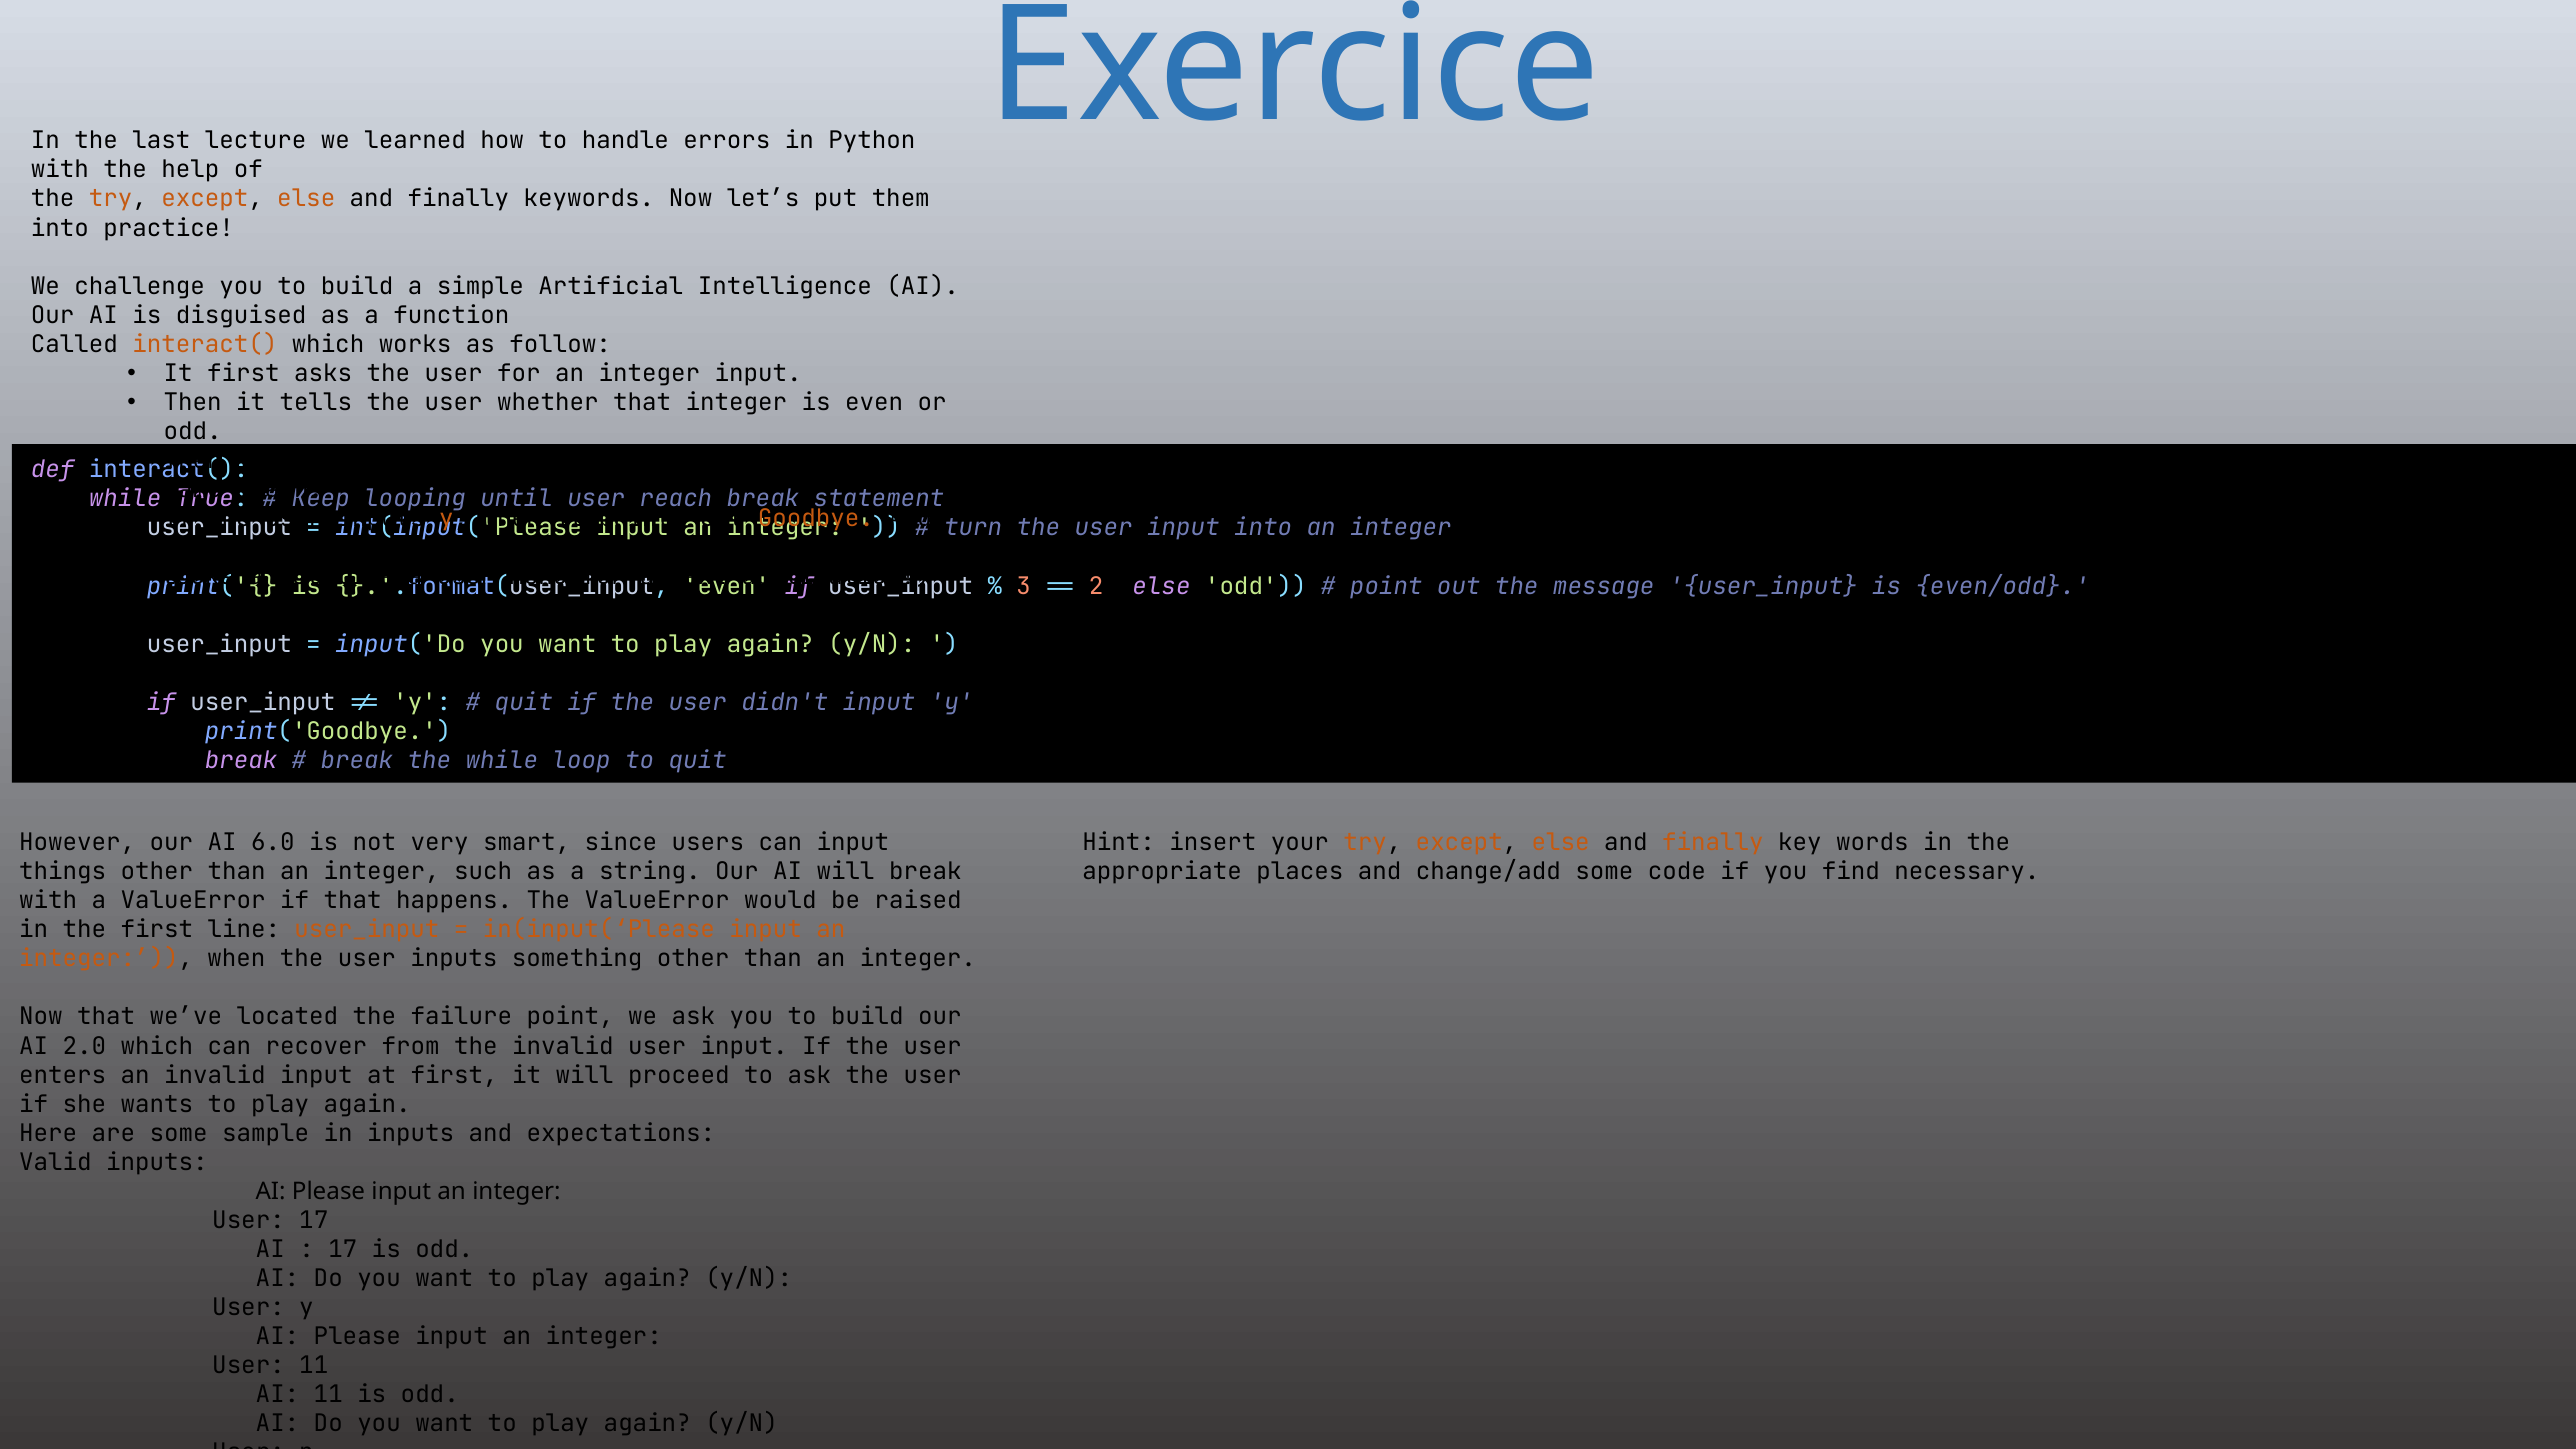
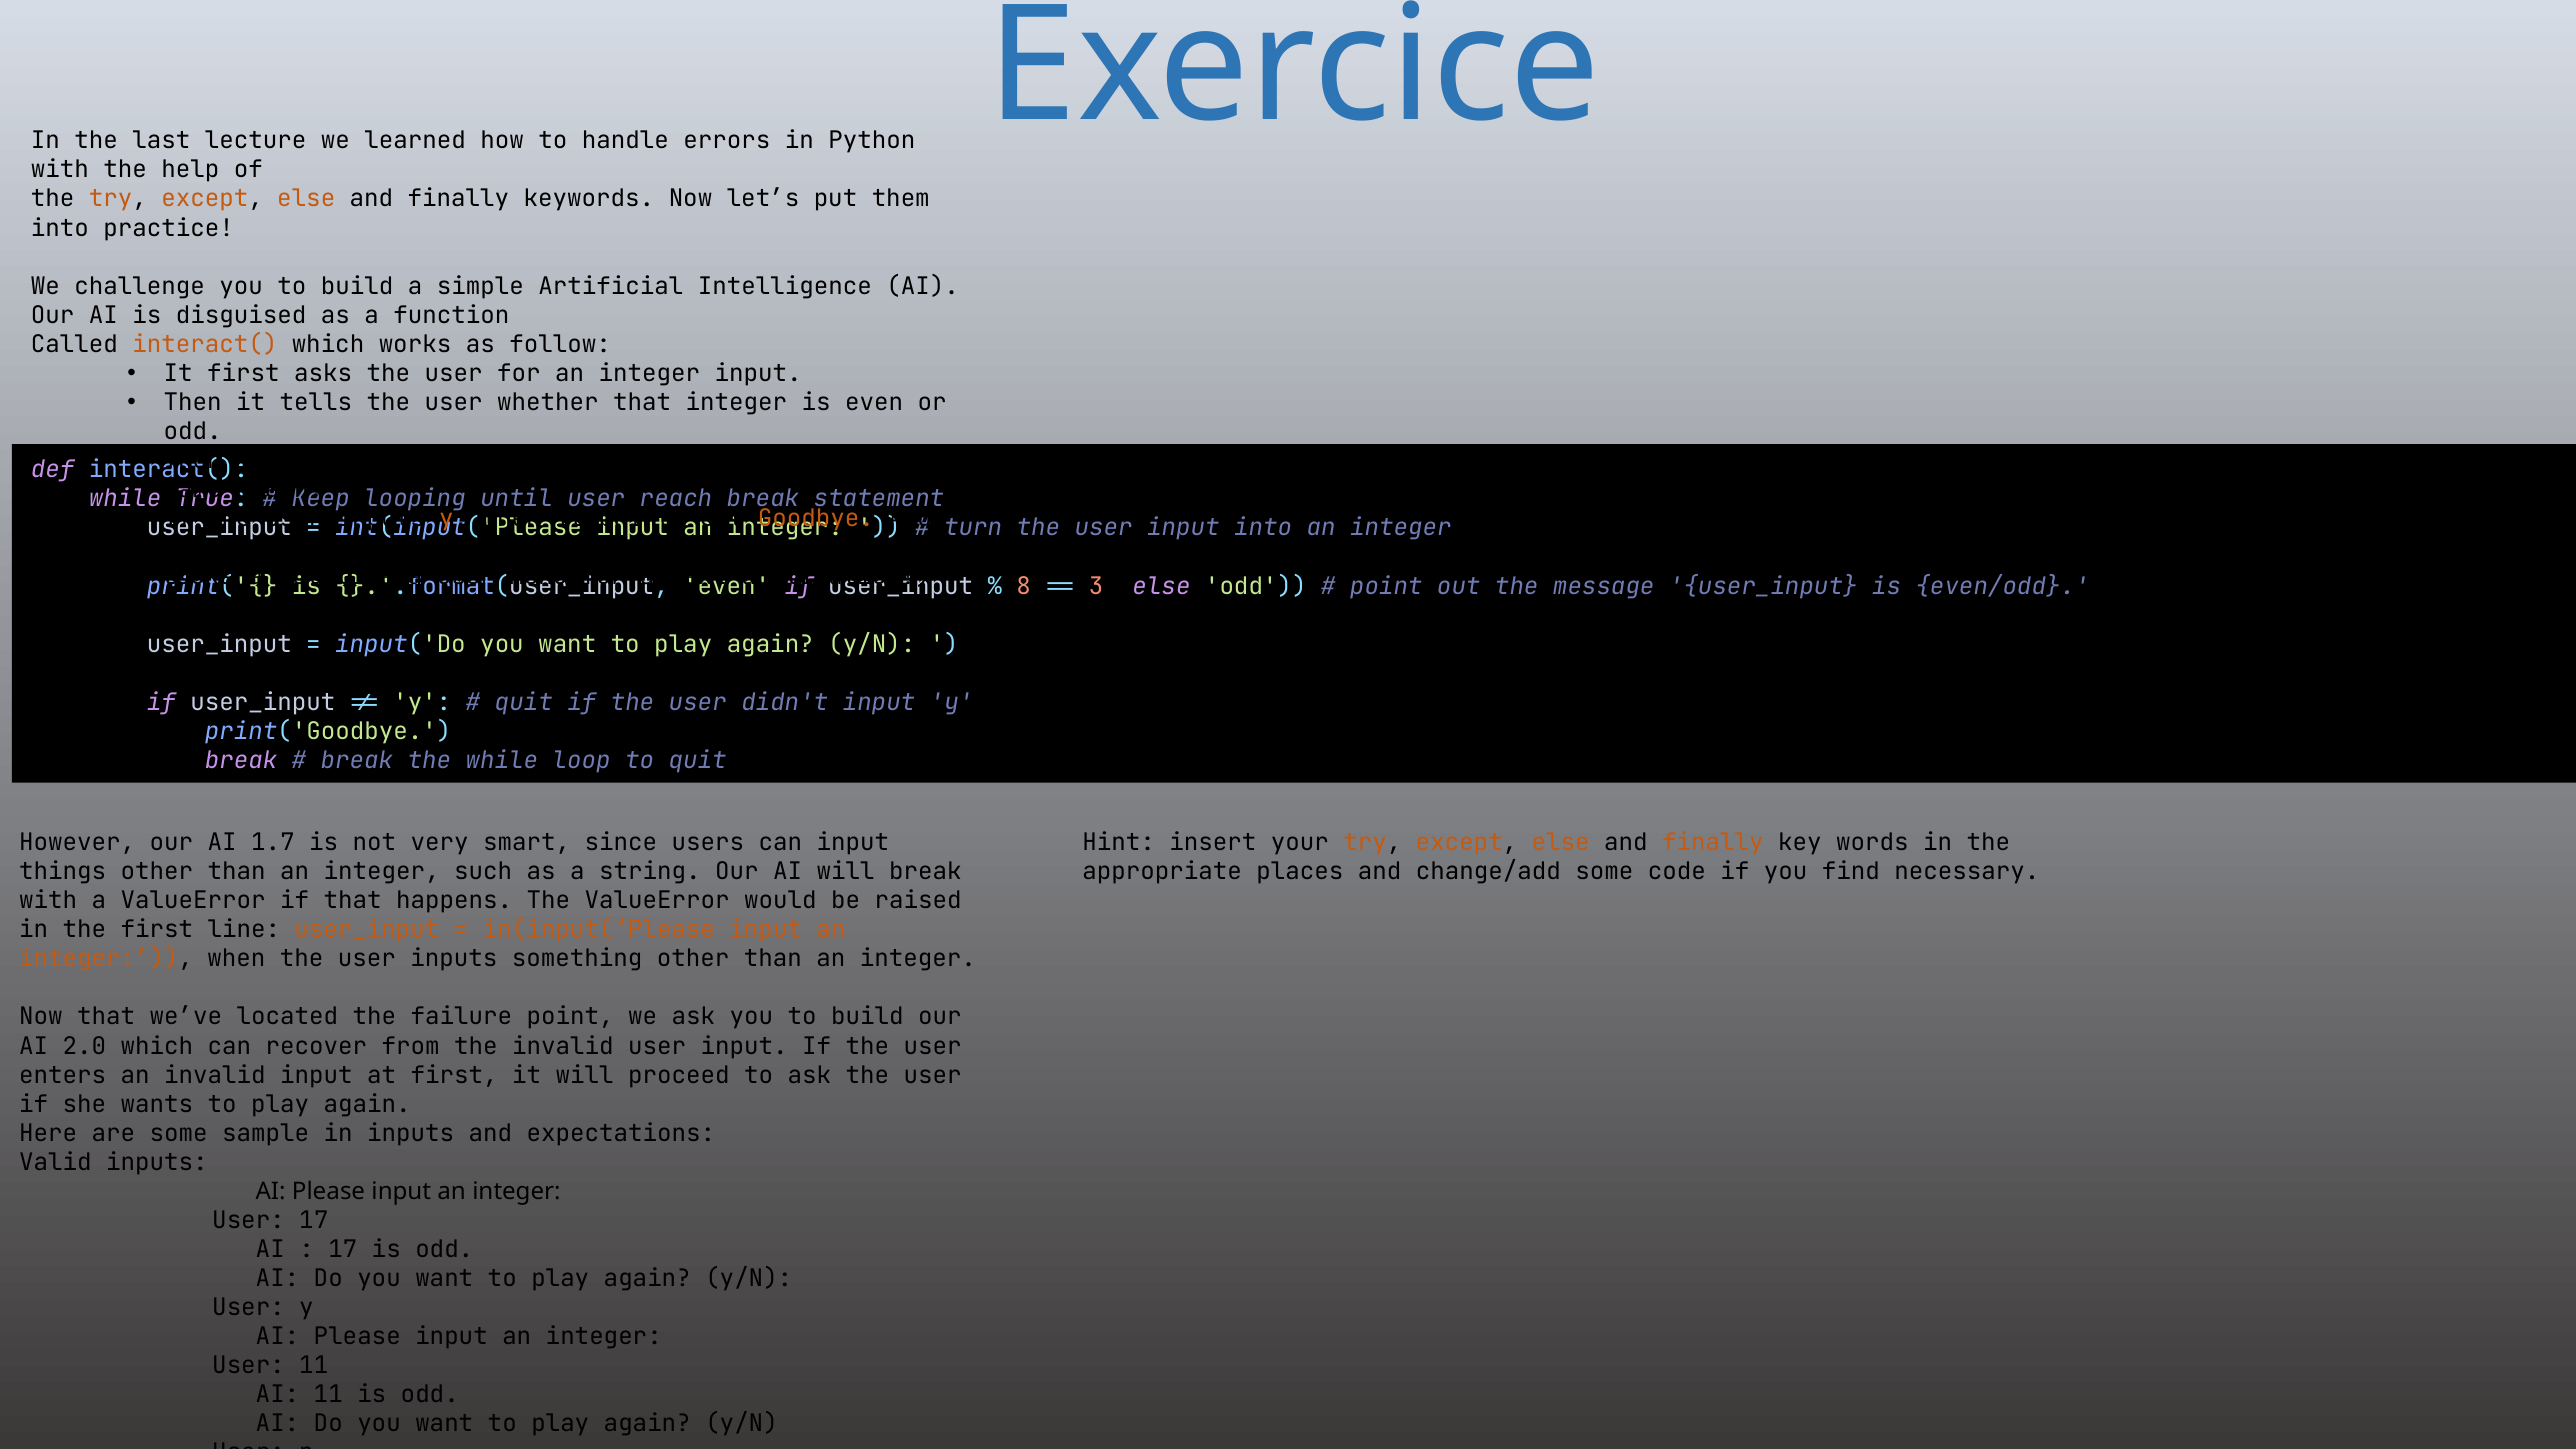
3: 3 -> 8
2: 2 -> 3
6.0: 6.0 -> 1.7
